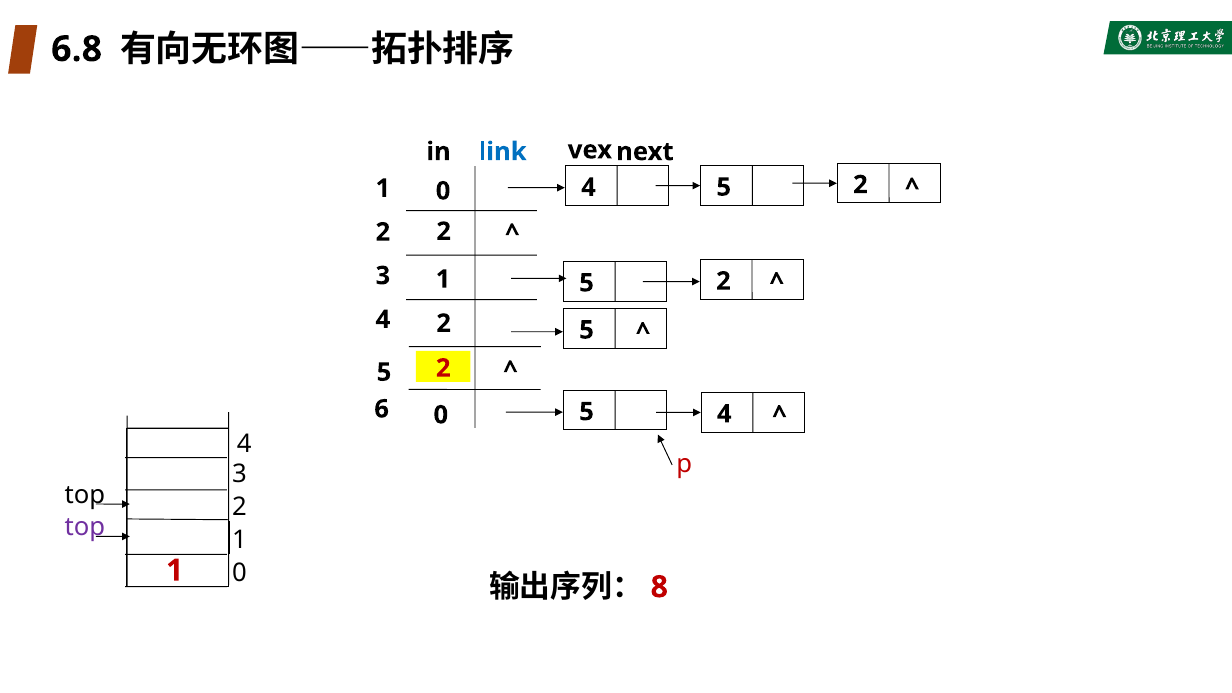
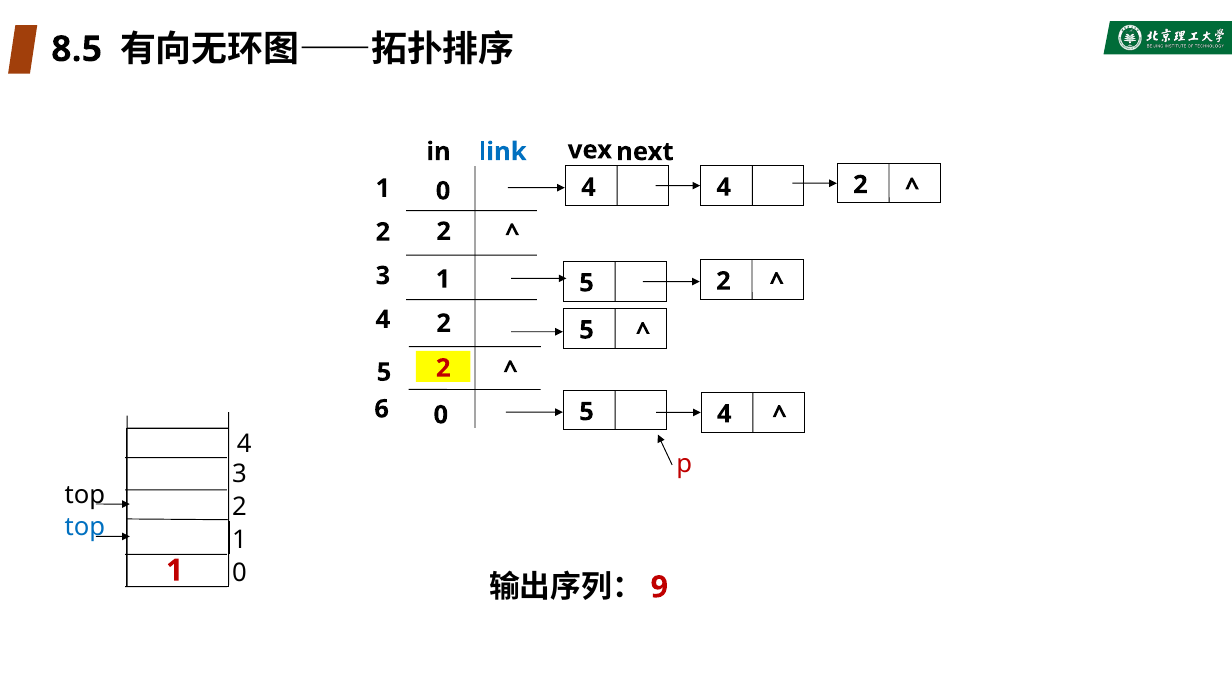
6.8: 6.8 -> 8.5
5 at (724, 187): 5 -> 4
top at (85, 527) colour: purple -> blue
8: 8 -> 9
